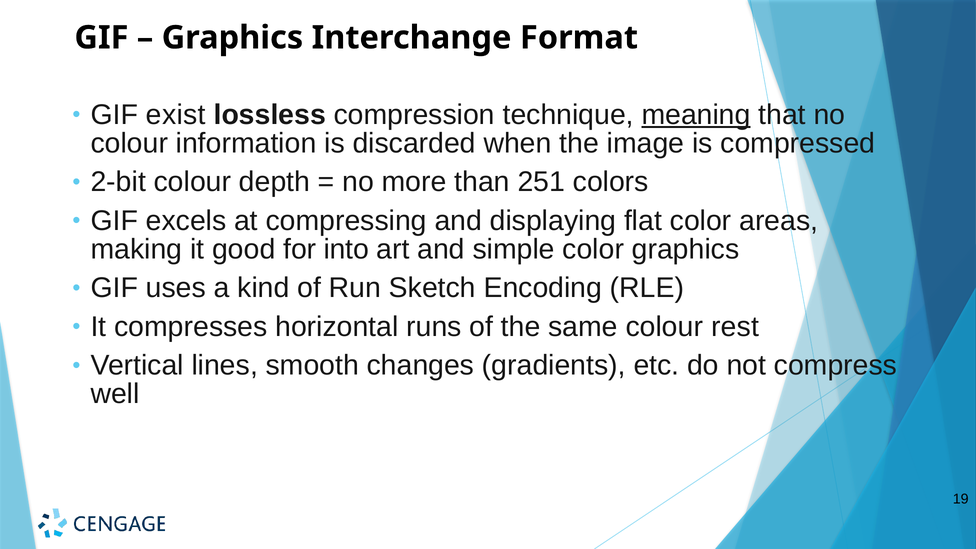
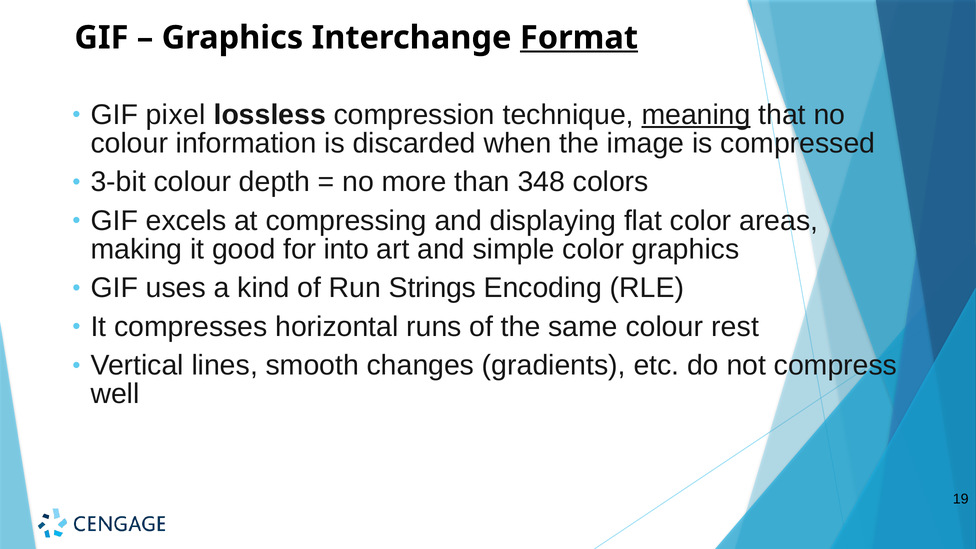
Format underline: none -> present
exist: exist -> pixel
2-bit: 2-bit -> 3-bit
251: 251 -> 348
Sketch: Sketch -> Strings
